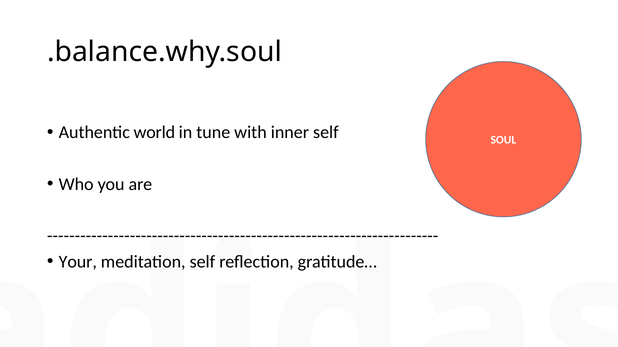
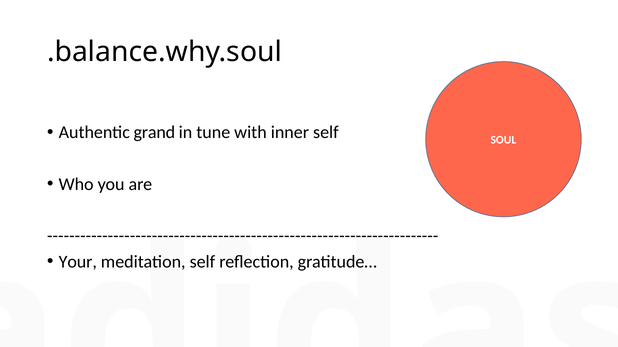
world: world -> grand
